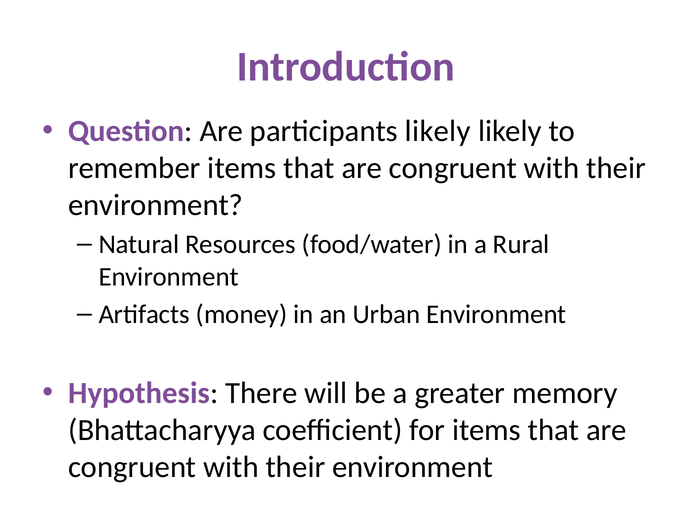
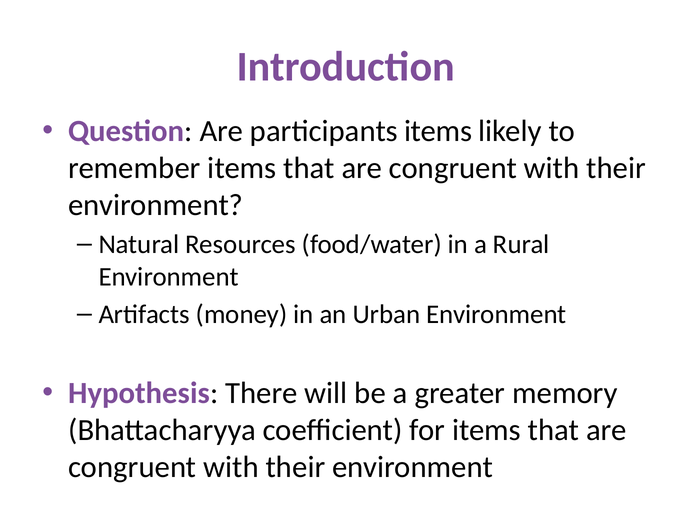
participants likely: likely -> items
